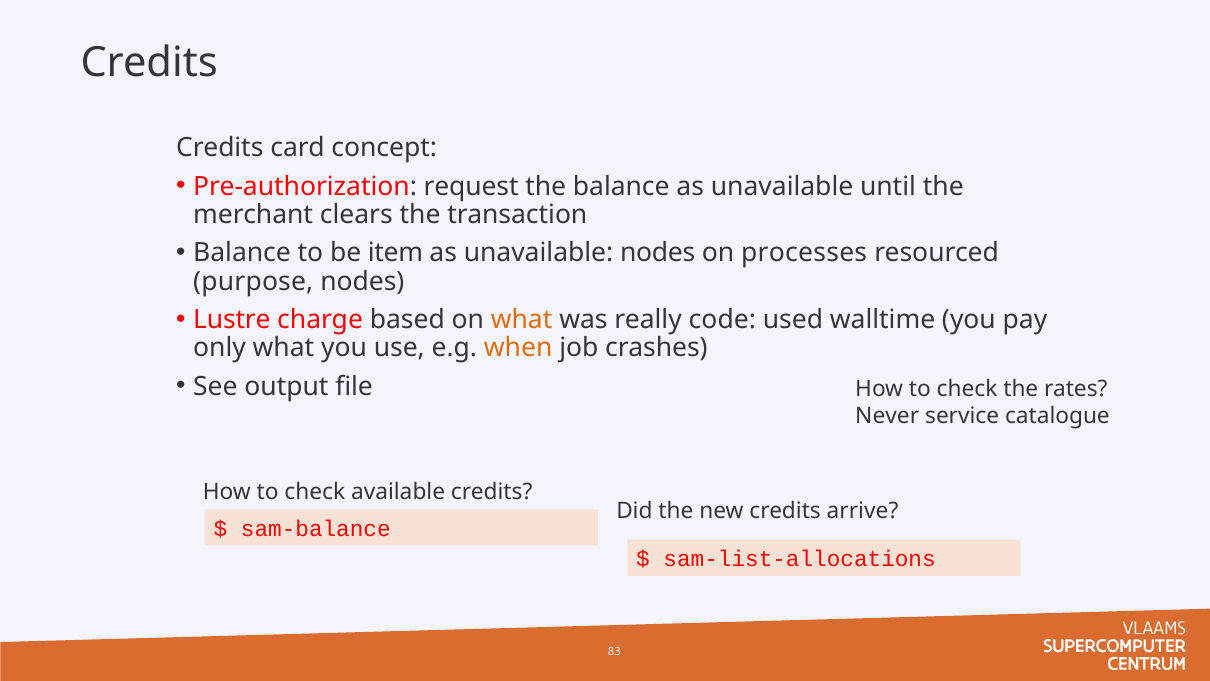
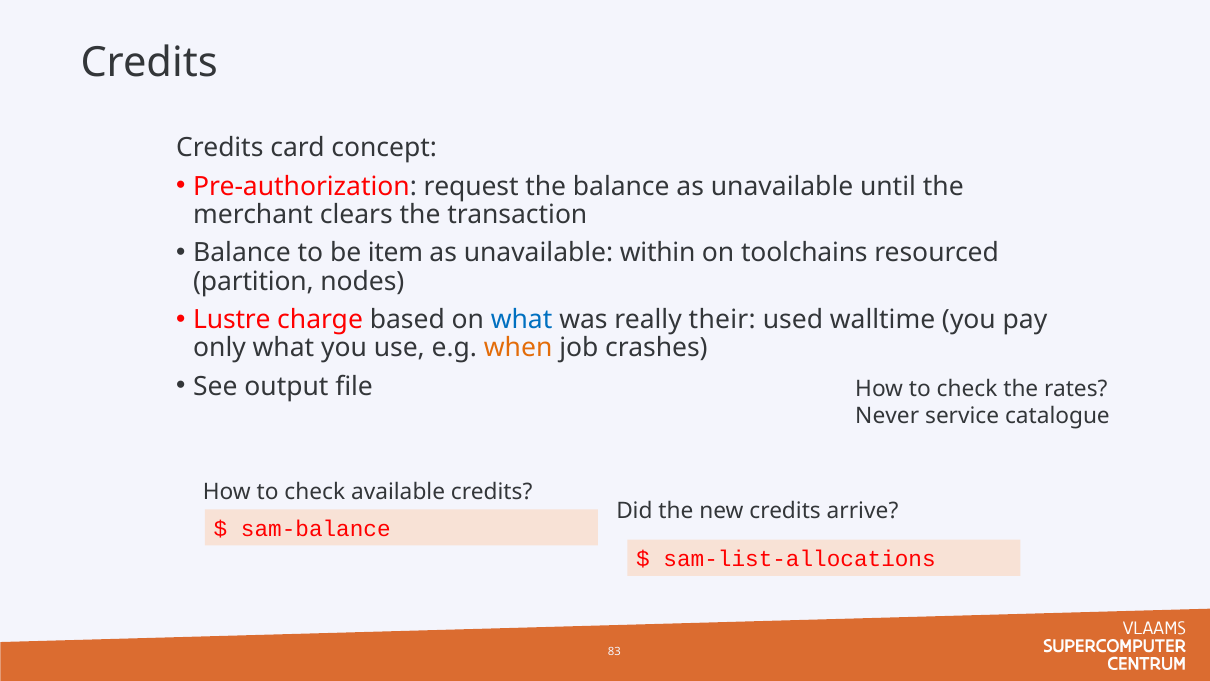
unavailable nodes: nodes -> within
processes: processes -> toolchains
purpose: purpose -> partition
what at (522, 319) colour: orange -> blue
code: code -> their
